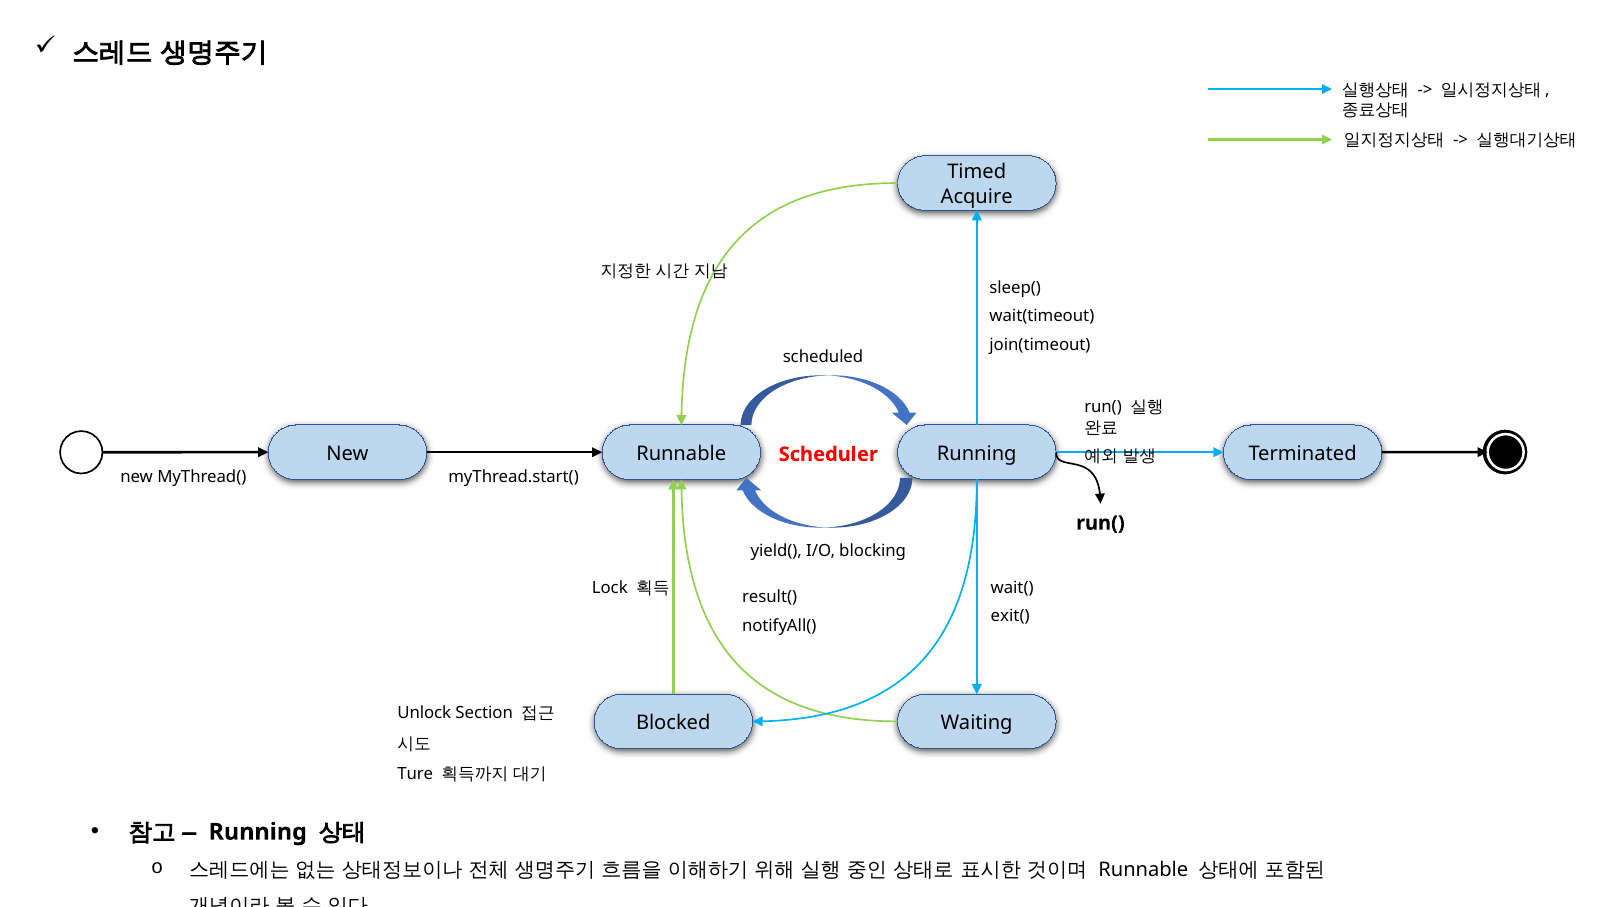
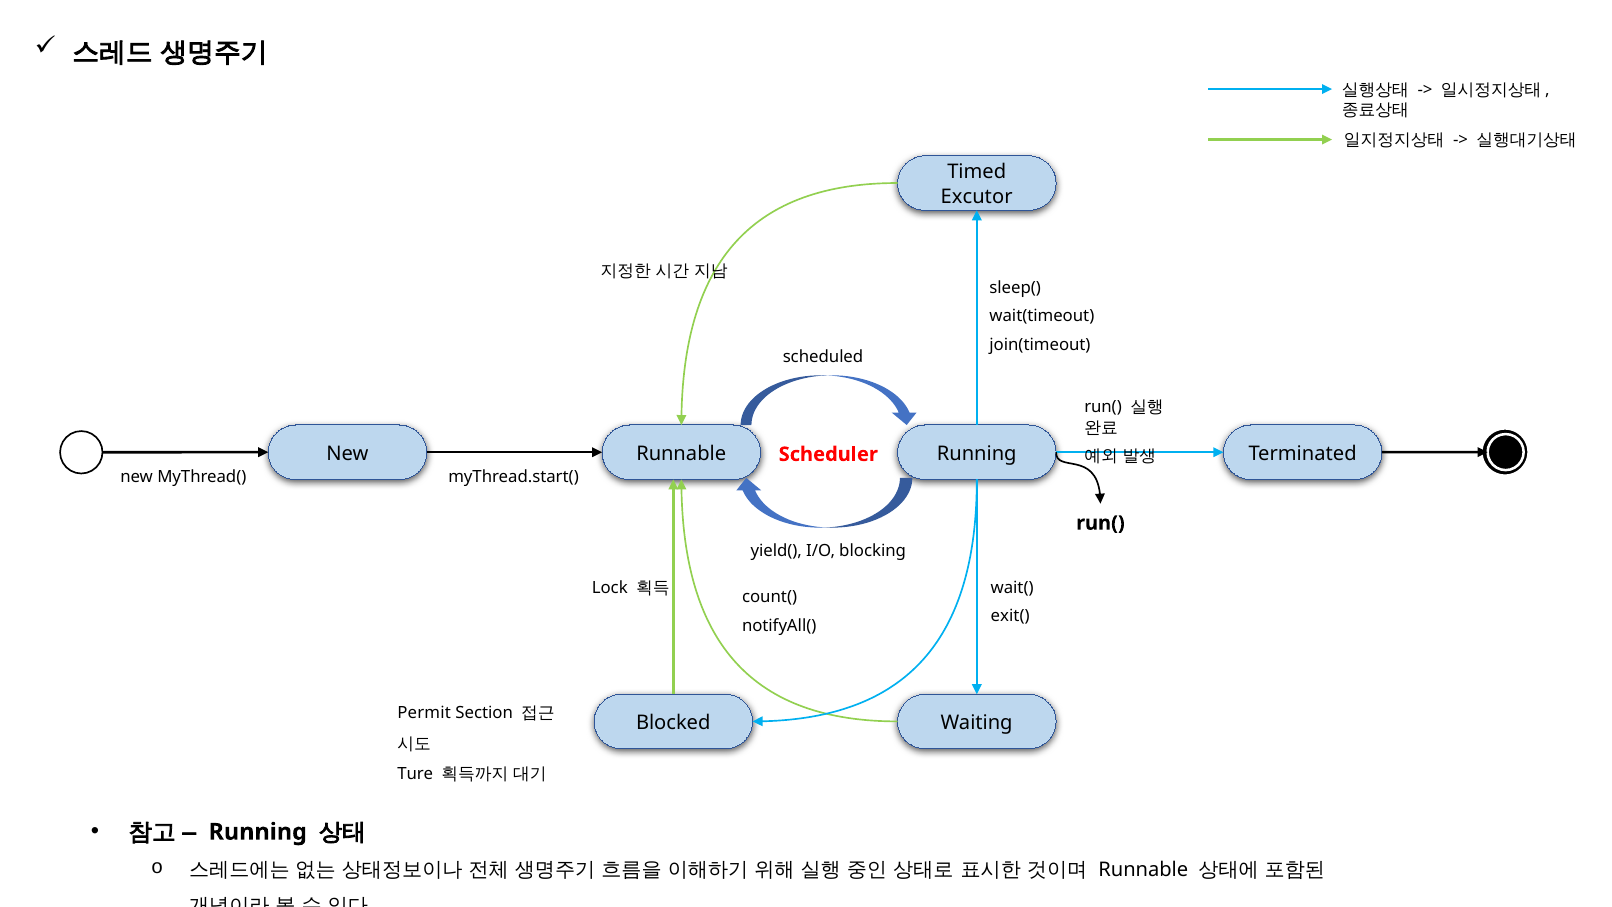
Acquire: Acquire -> Excutor
result(: result( -> count(
Unlock: Unlock -> Permit
